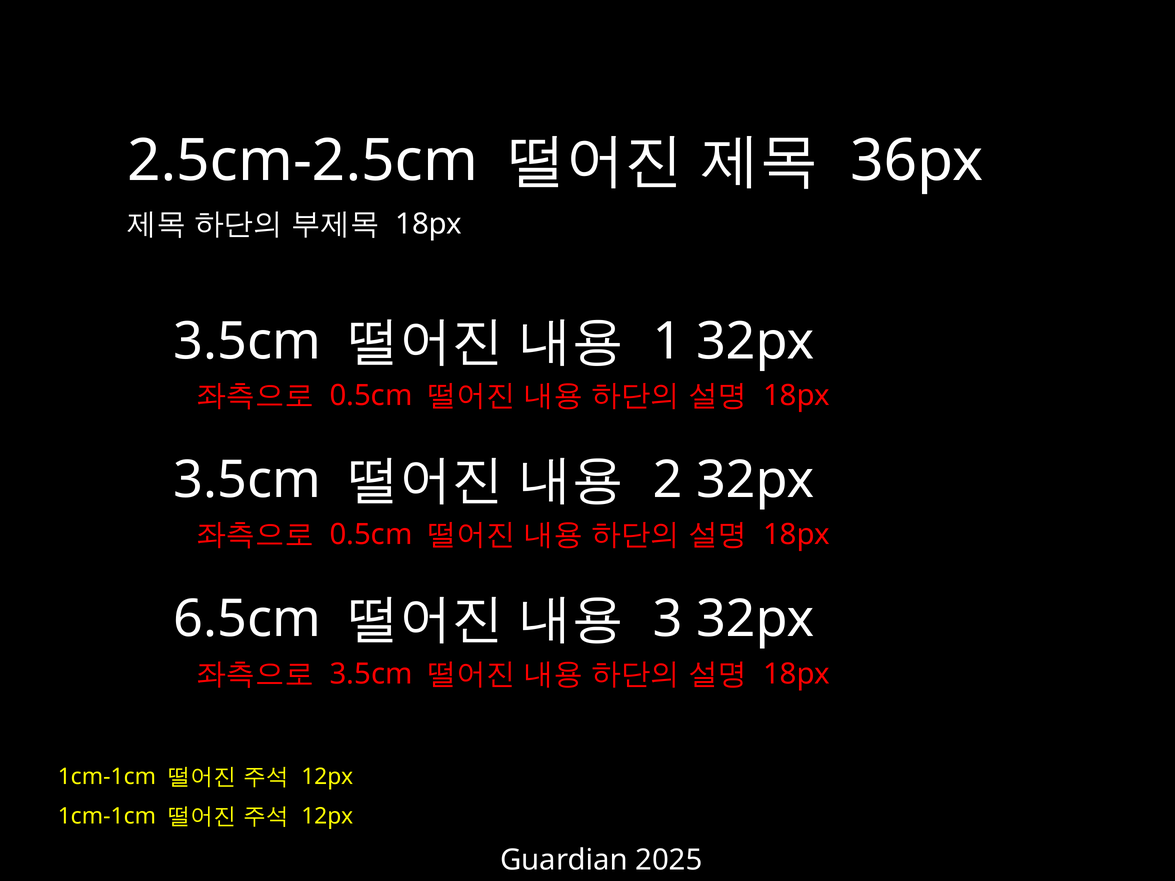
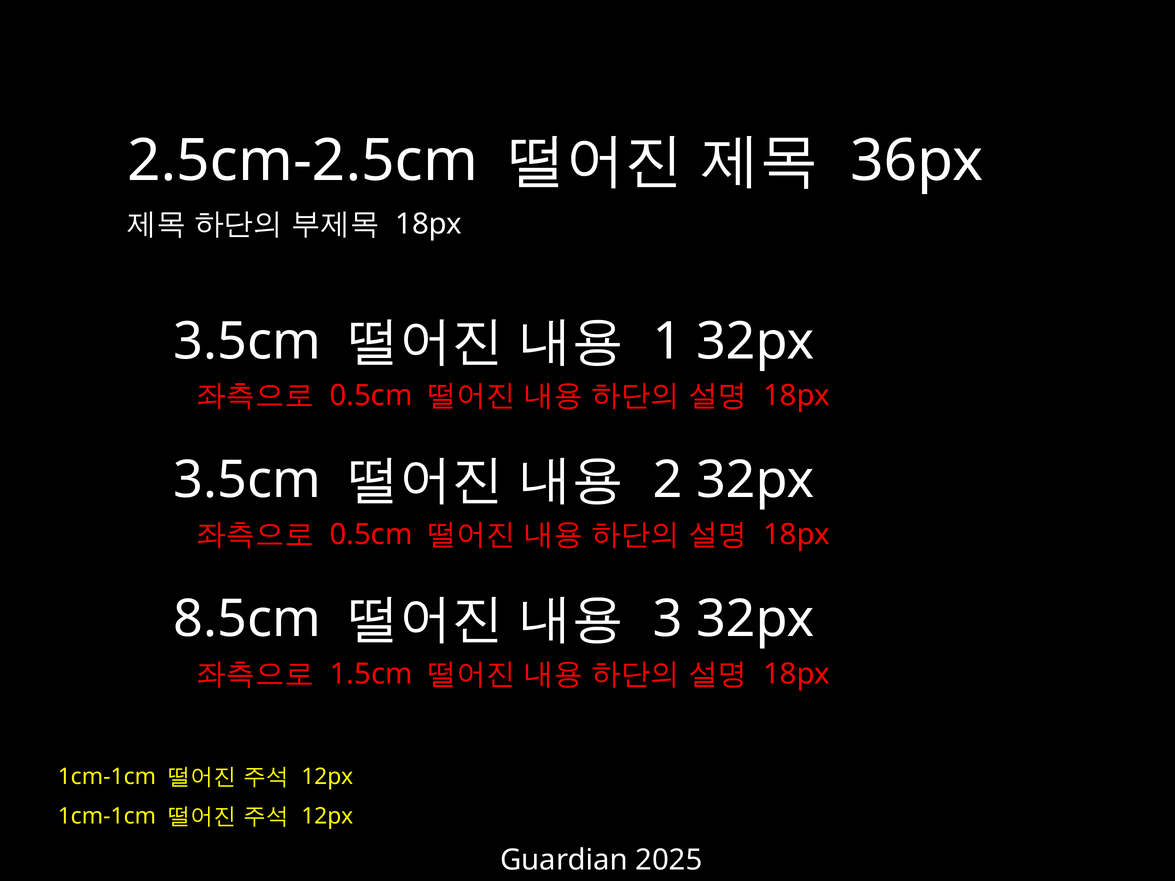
6.5cm: 6.5cm -> 8.5cm
3.5cm at (371, 674): 3.5cm -> 1.5cm
